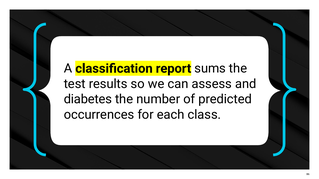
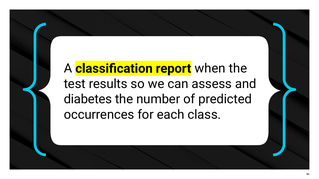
sums: sums -> when
